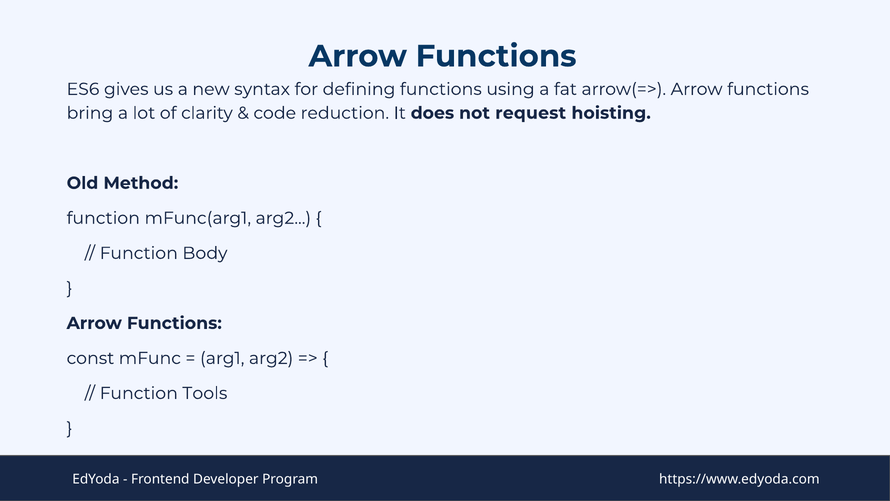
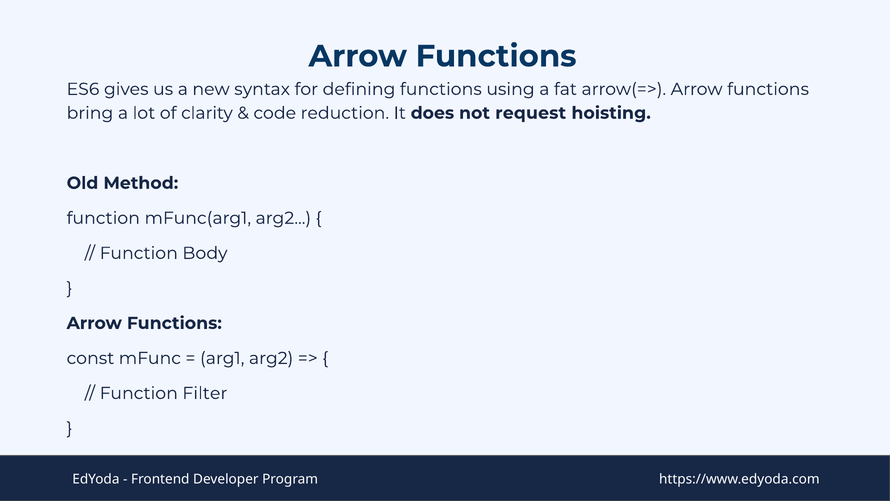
Tools: Tools -> Filter
